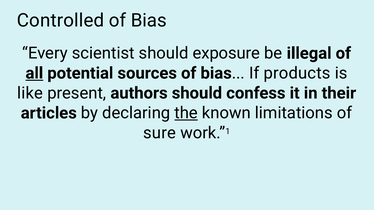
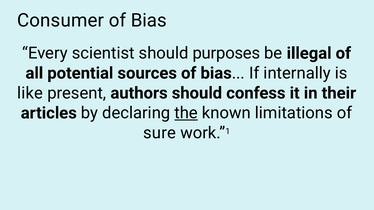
Controlled: Controlled -> Consumer
exposure: exposure -> purposes
all underline: present -> none
products: products -> internally
